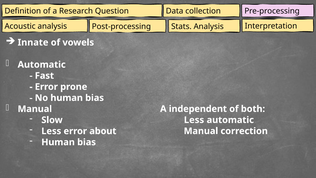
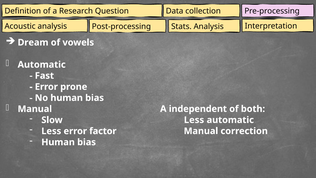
Innate: Innate -> Dream
about: about -> factor
